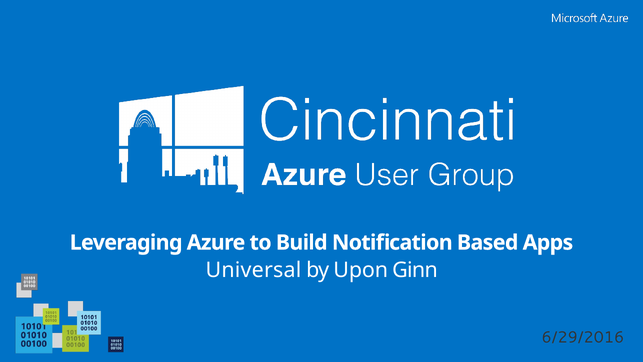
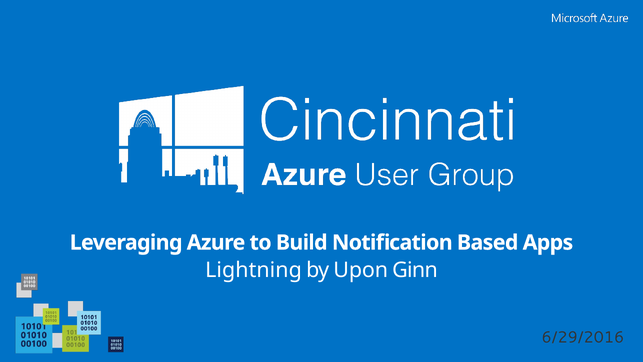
Universal: Universal -> Lightning
